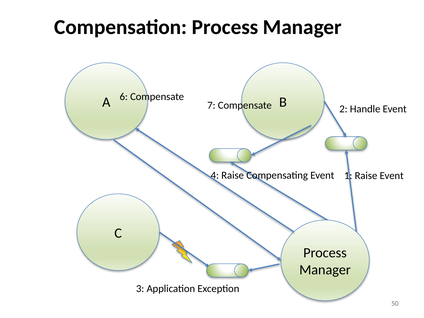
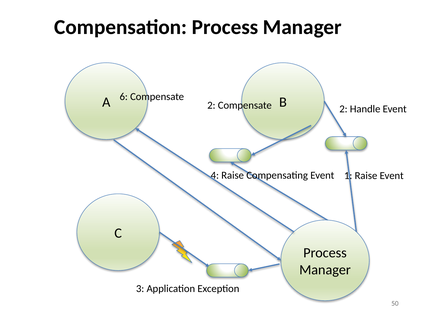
7 at (211, 105): 7 -> 2
